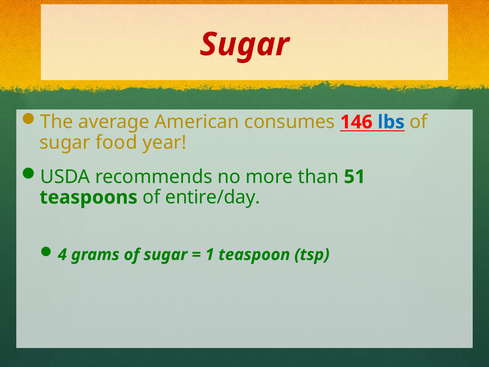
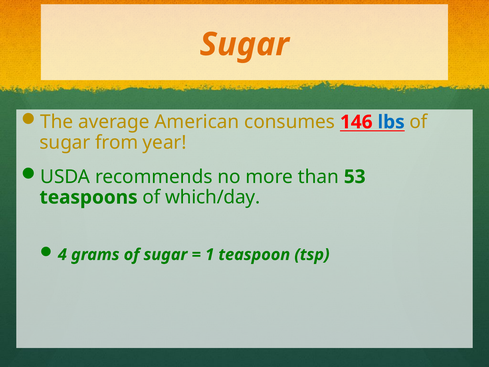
Sugar at (244, 44) colour: red -> orange
food: food -> from
51: 51 -> 53
entire/day: entire/day -> which/day
